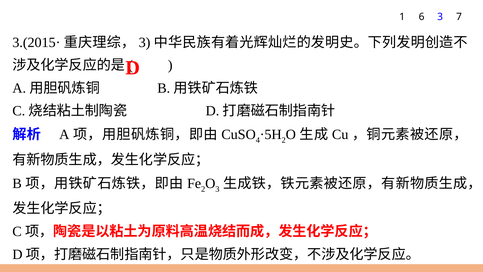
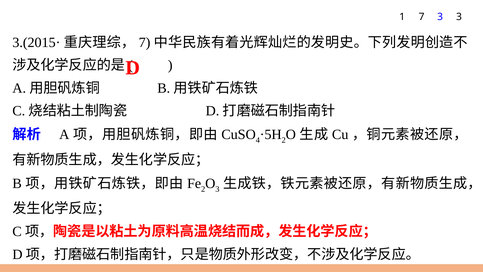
1 6: 6 -> 7
3 7: 7 -> 3
3 at (145, 42): 3 -> 7
